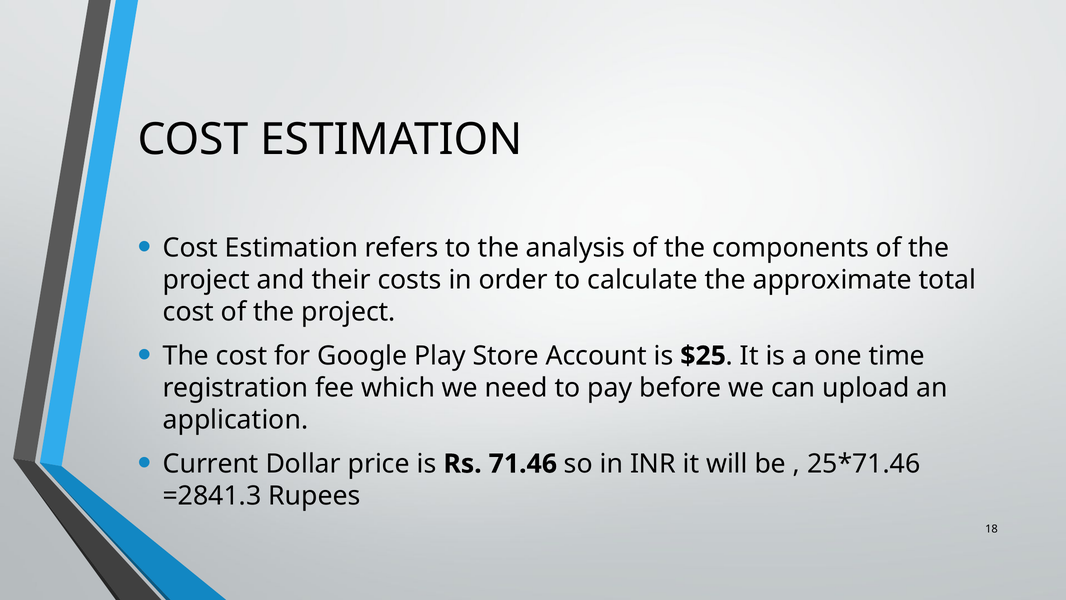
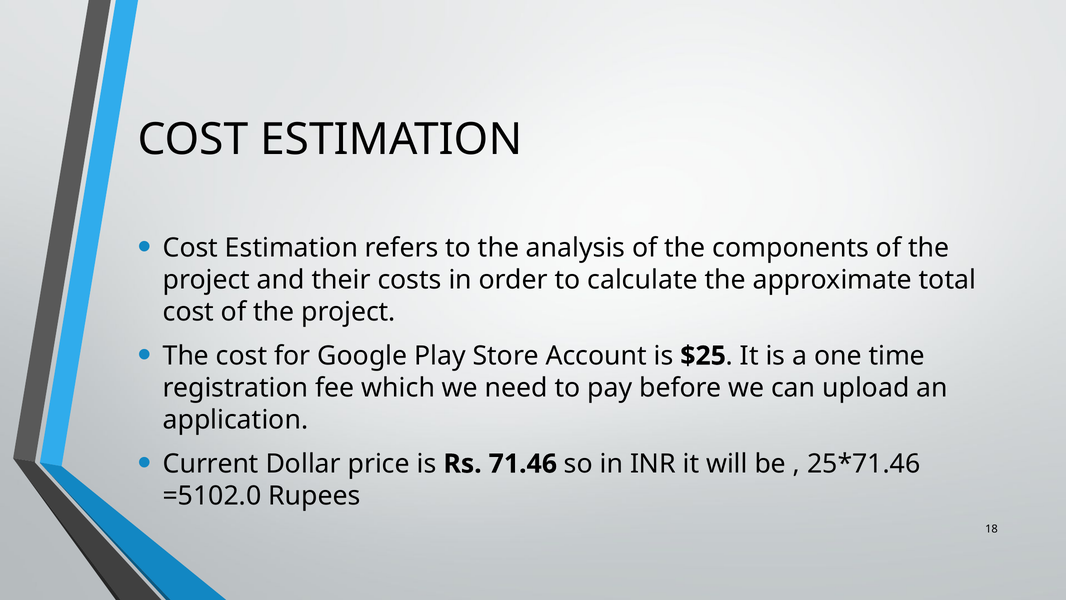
=2841.3: =2841.3 -> =5102.0
